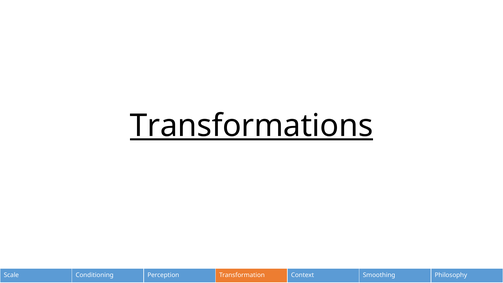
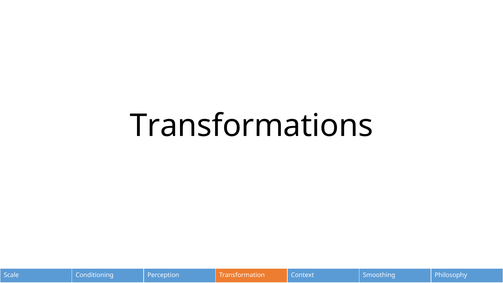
Transformations underline: present -> none
